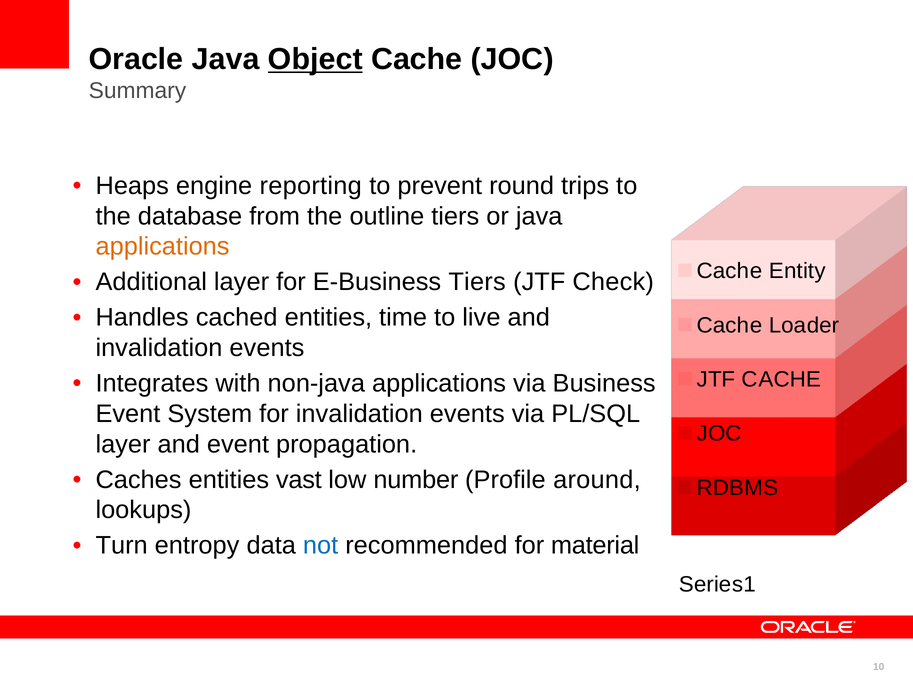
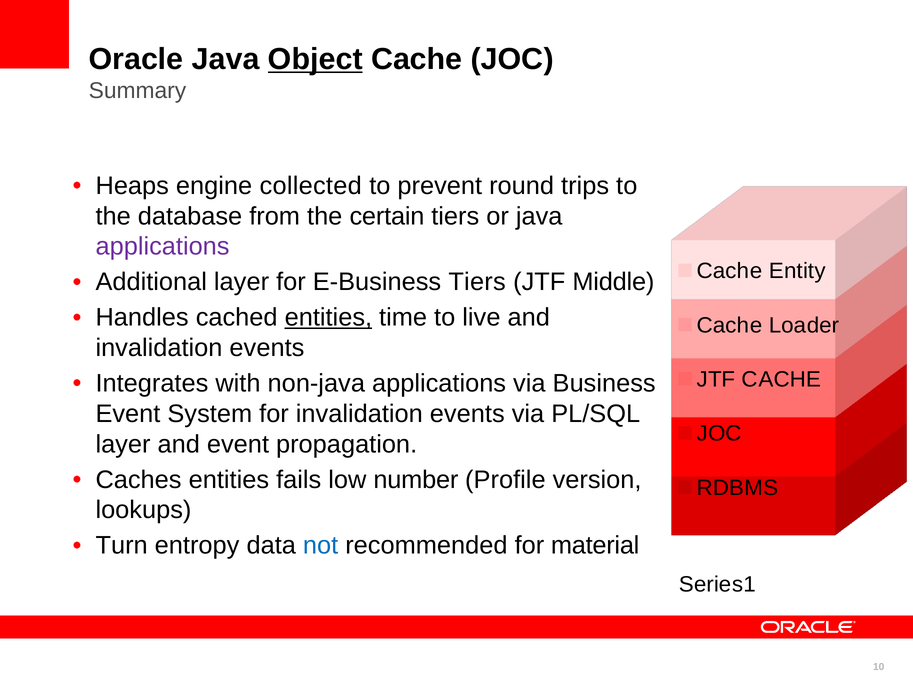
reporting: reporting -> collected
outline: outline -> certain
applications at (163, 247) colour: orange -> purple
Check: Check -> Middle
entities at (328, 318) underline: none -> present
vast: vast -> fails
around: around -> version
